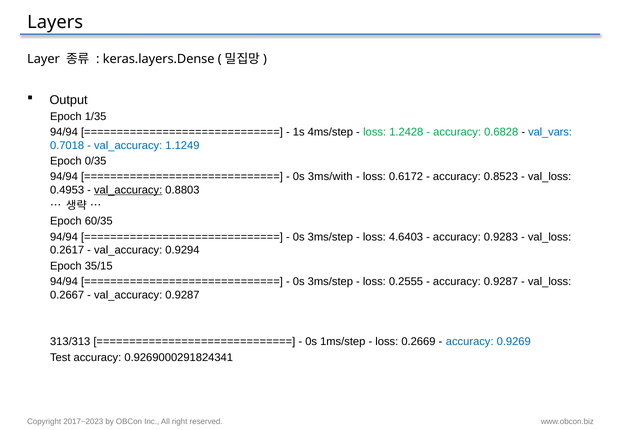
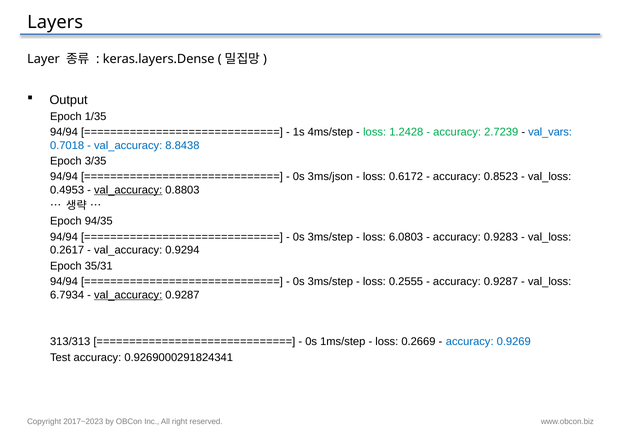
0.6828: 0.6828 -> 2.7239
1.1249: 1.1249 -> 8.8438
0/35: 0/35 -> 3/35
3ms/with: 3ms/with -> 3ms/json
60/35: 60/35 -> 94/35
4.6403: 4.6403 -> 6.0803
35/15: 35/15 -> 35/31
0.2667: 0.2667 -> 6.7934
val_accuracy at (128, 295) underline: none -> present
